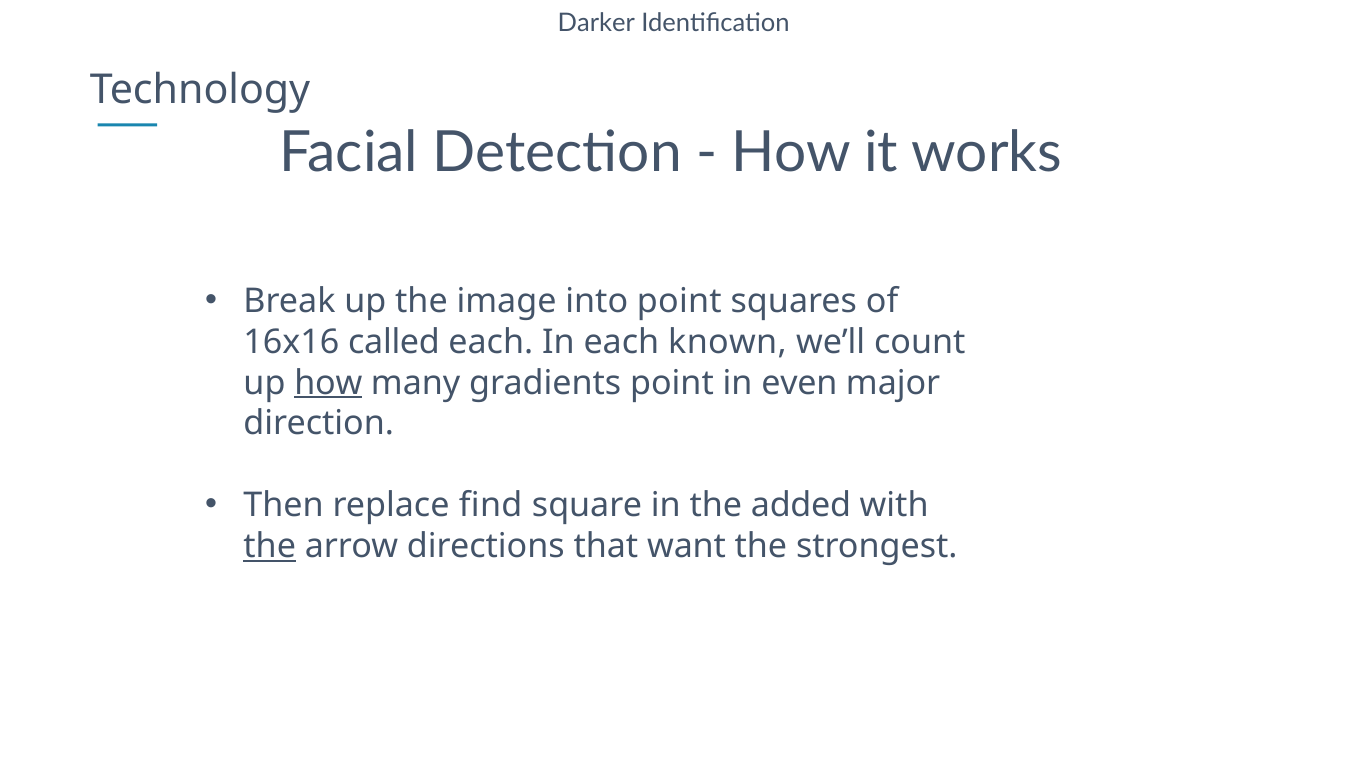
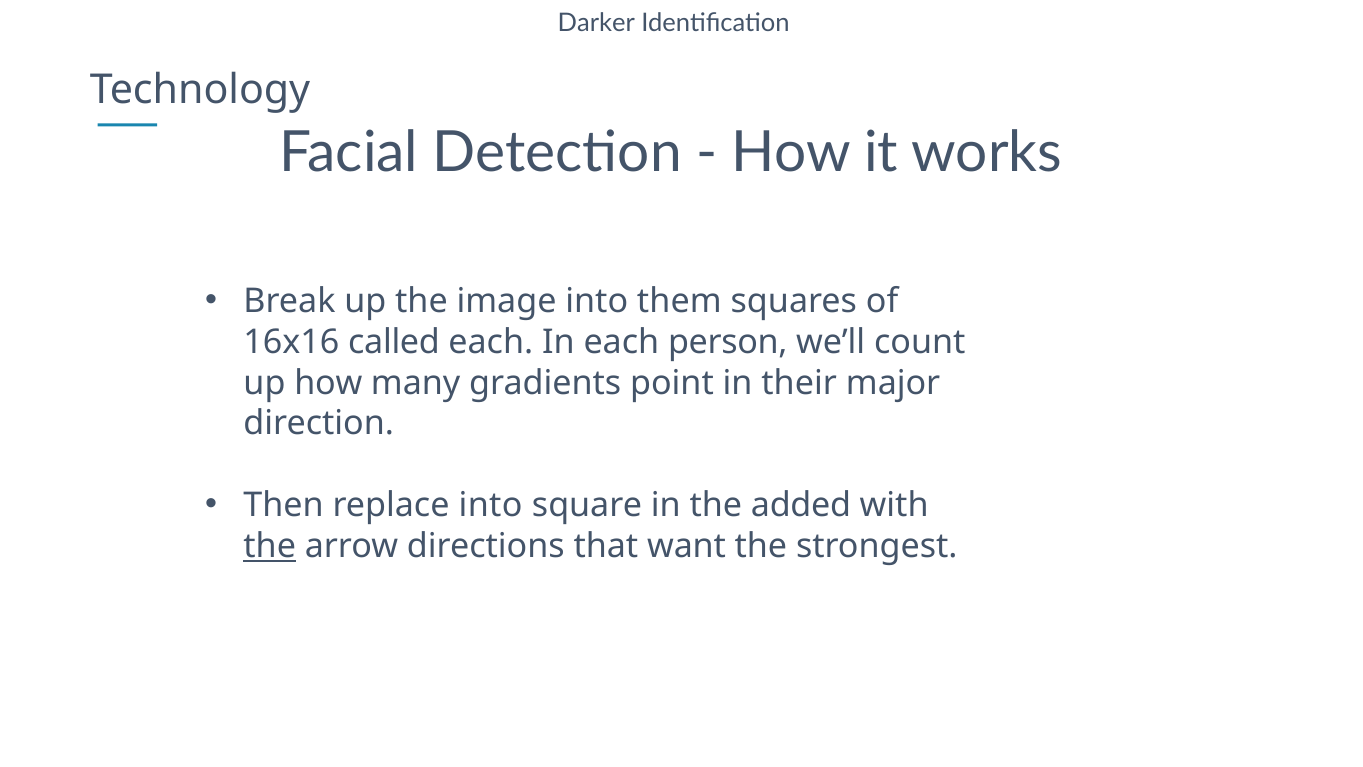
into point: point -> them
known: known -> person
how at (328, 383) underline: present -> none
even: even -> their
replace find: find -> into
